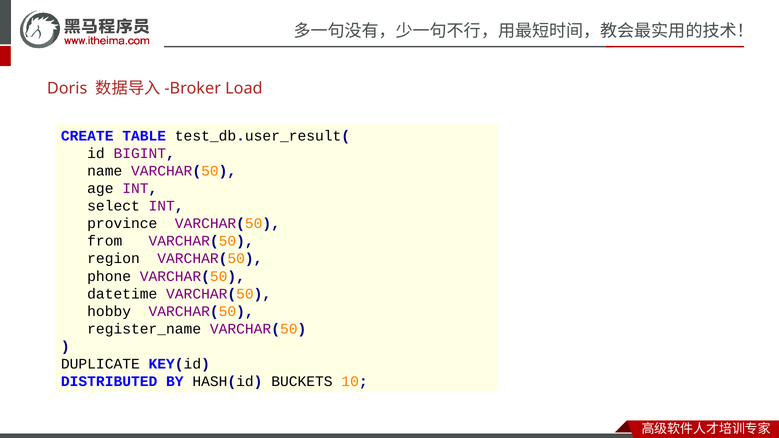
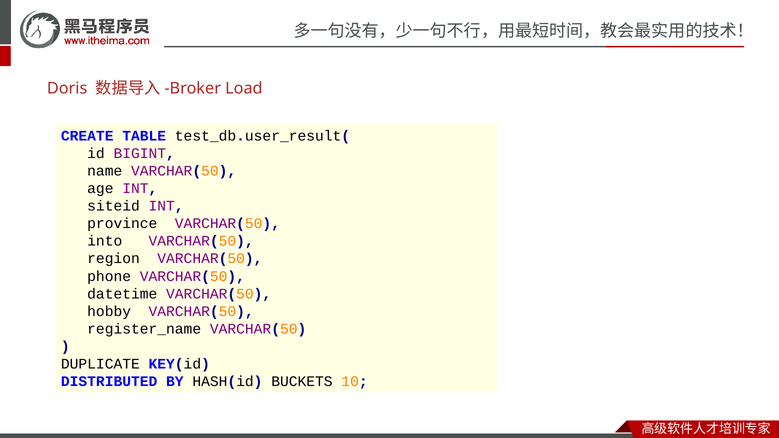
select: select -> siteid
from: from -> into
